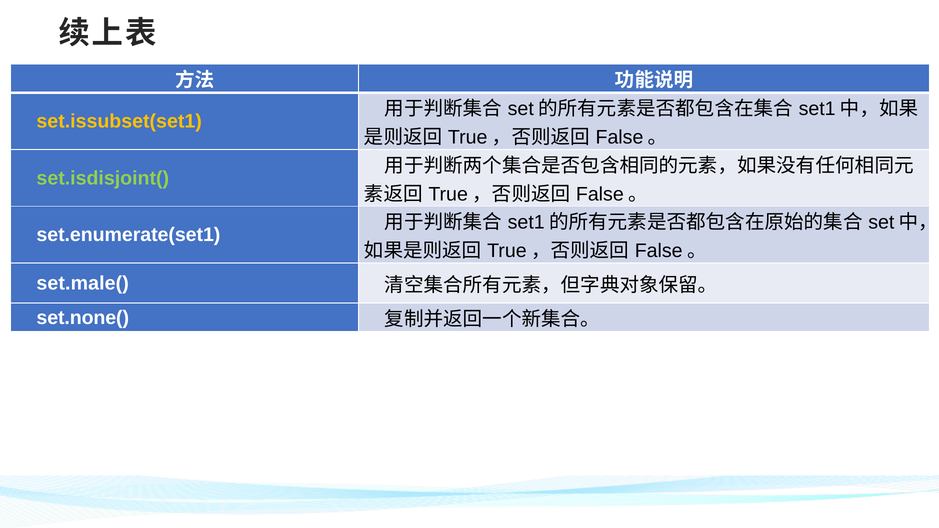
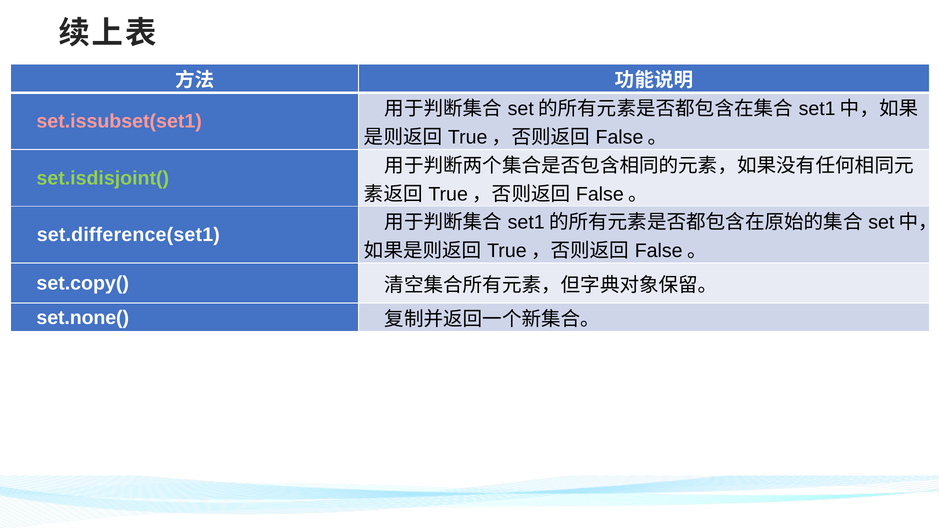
set.issubset(set1 colour: yellow -> pink
set.enumerate(set1: set.enumerate(set1 -> set.difference(set1
set.male(: set.male( -> set.copy(
